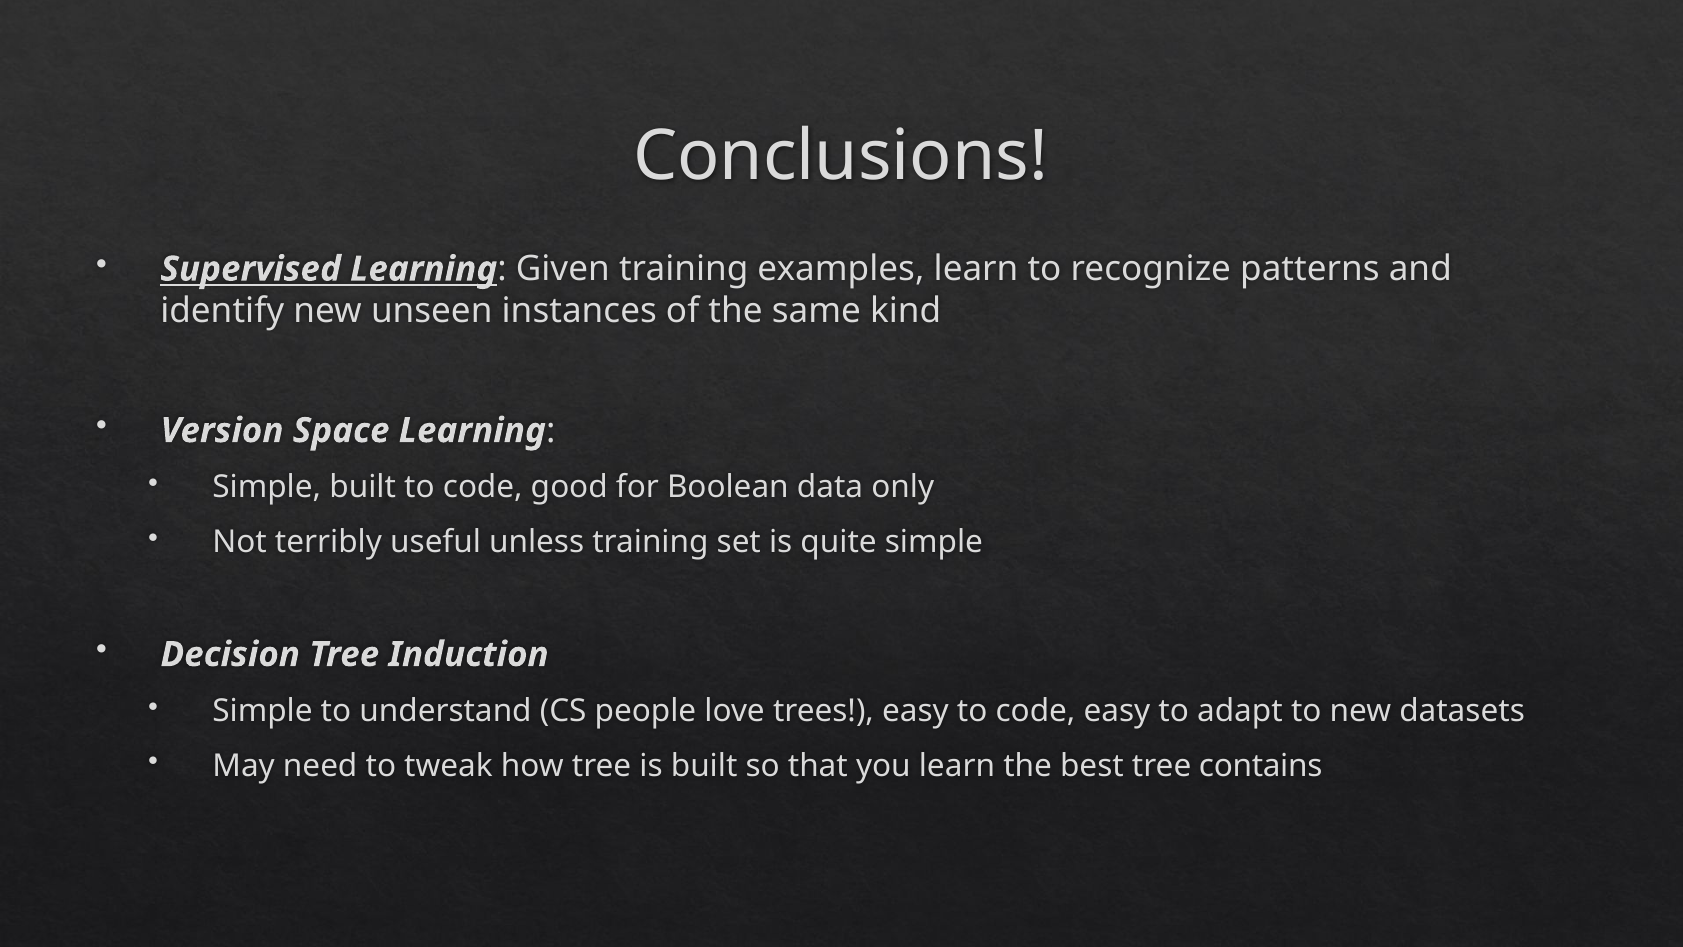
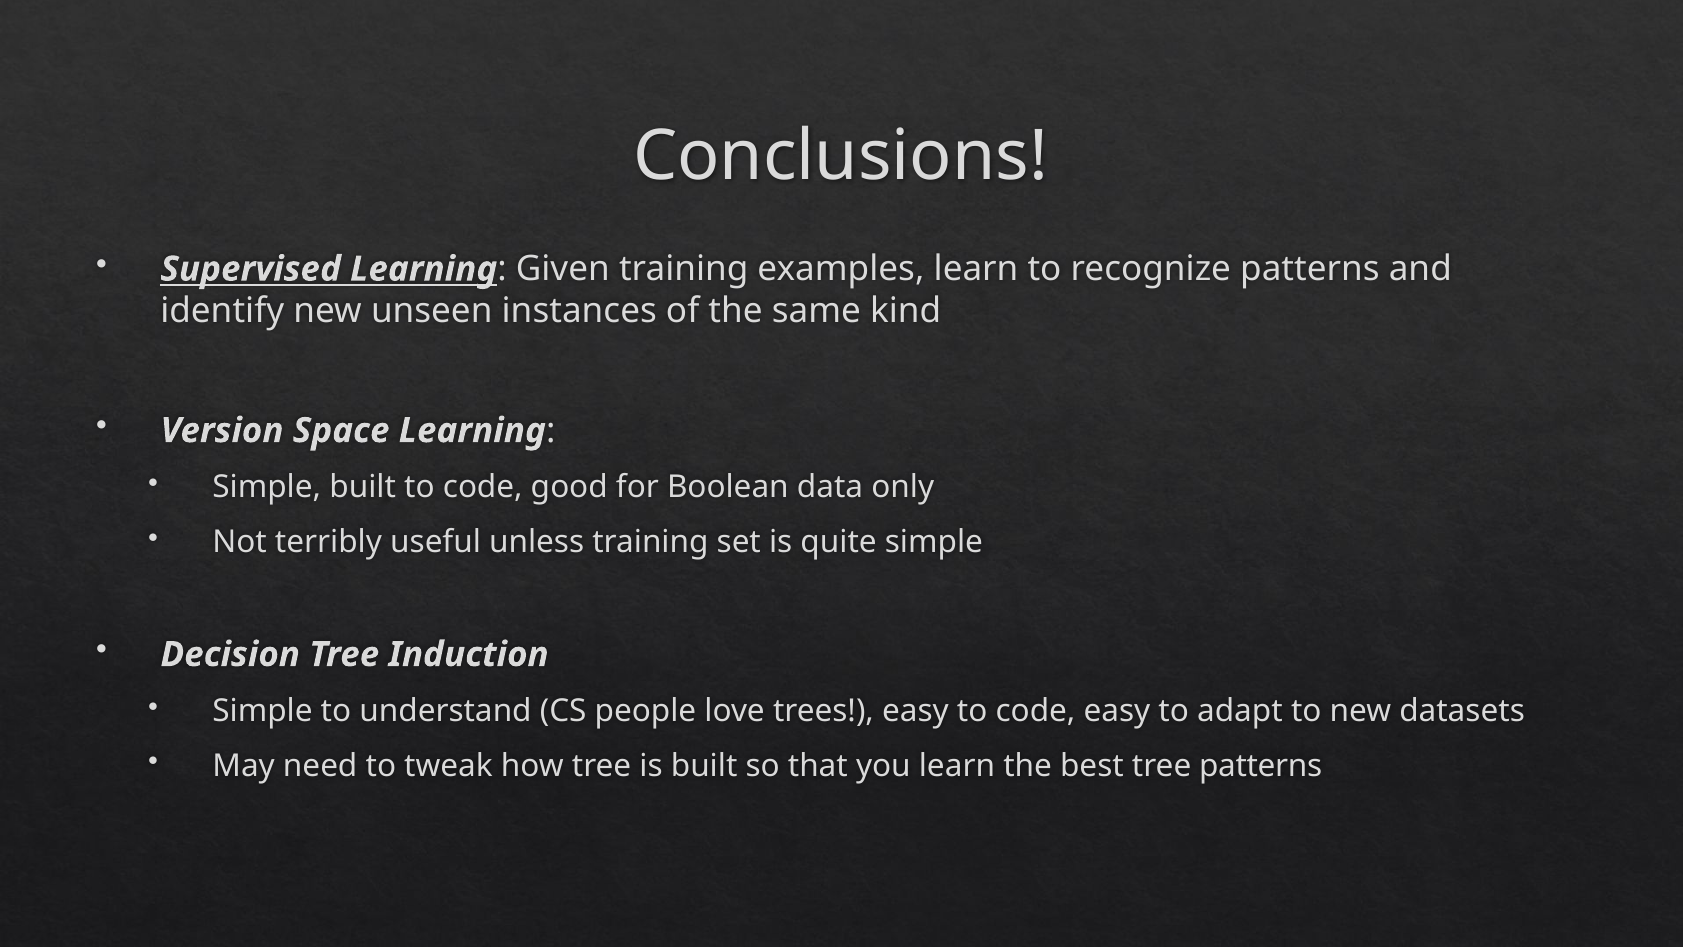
tree contains: contains -> patterns
